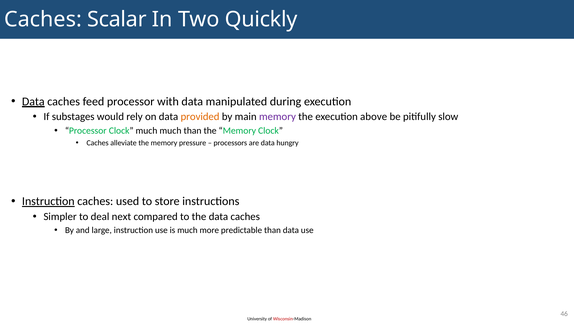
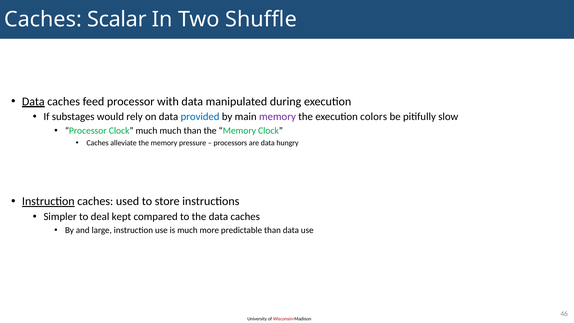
Quickly: Quickly -> Shuffle
provided colour: orange -> blue
above: above -> colors
next: next -> kept
